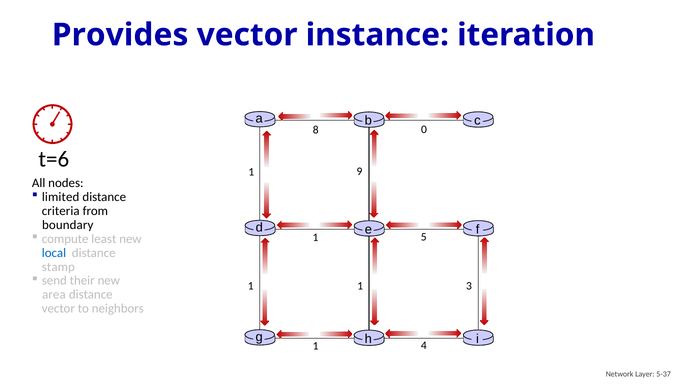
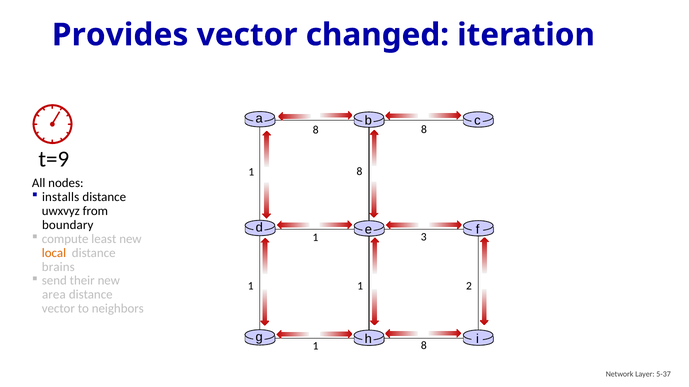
instance: instance -> changed
0 at (424, 130): 0 -> 8
t=6: t=6 -> t=9
9 at (359, 172): 9 -> 8
limited: limited -> installs
criteria: criteria -> uwxvyz
5: 5 -> 3
local colour: blue -> orange
stamp: stamp -> brains
3: 3 -> 2
4 at (424, 346): 4 -> 8
